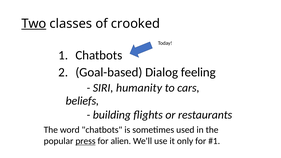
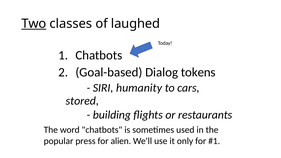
crooked: crooked -> laughed
feeling: feeling -> tokens
beliefs: beliefs -> stored
press underline: present -> none
